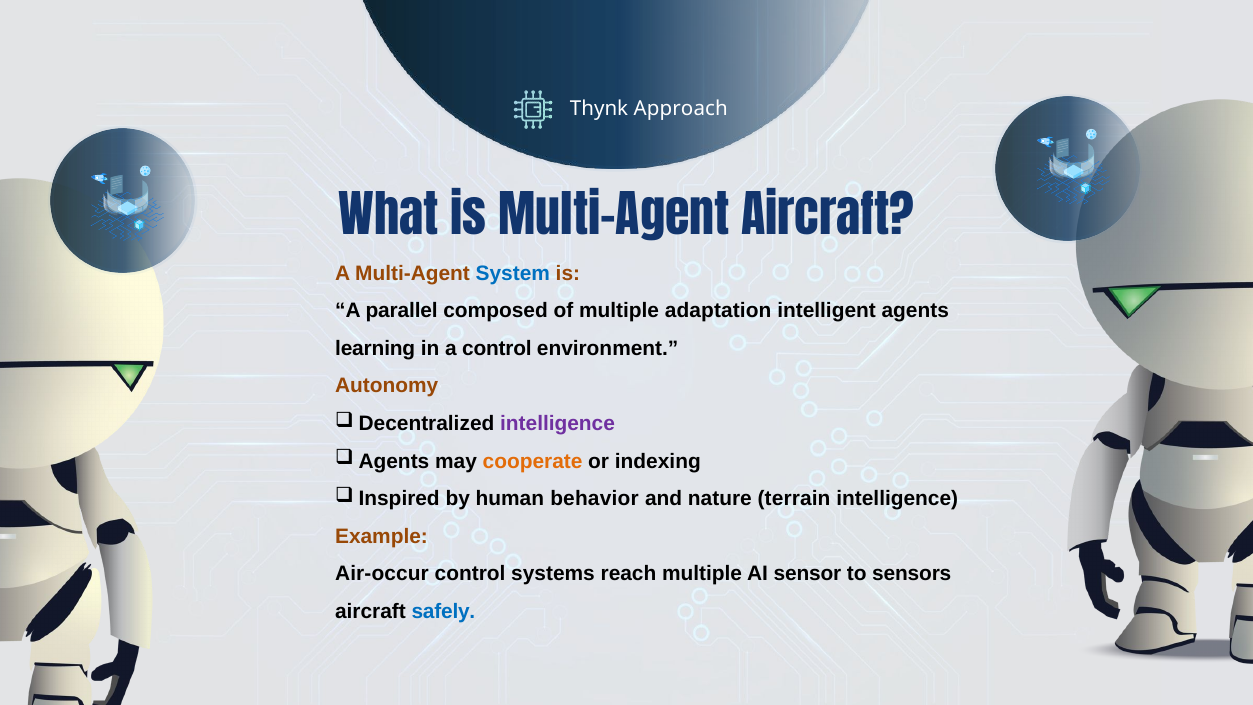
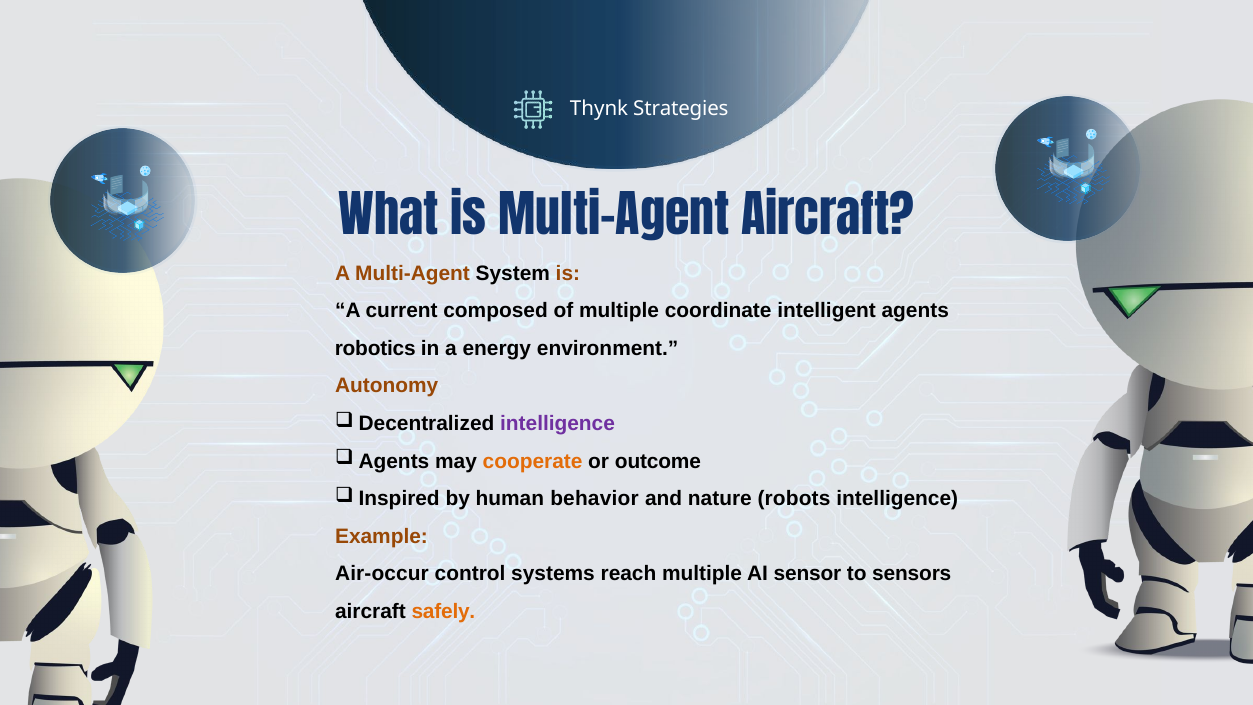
Approach: Approach -> Strategies
System colour: blue -> black
parallel: parallel -> current
adaptation: adaptation -> coordinate
learning: learning -> robotics
a control: control -> energy
indexing: indexing -> outcome
terrain: terrain -> robots
safely colour: blue -> orange
